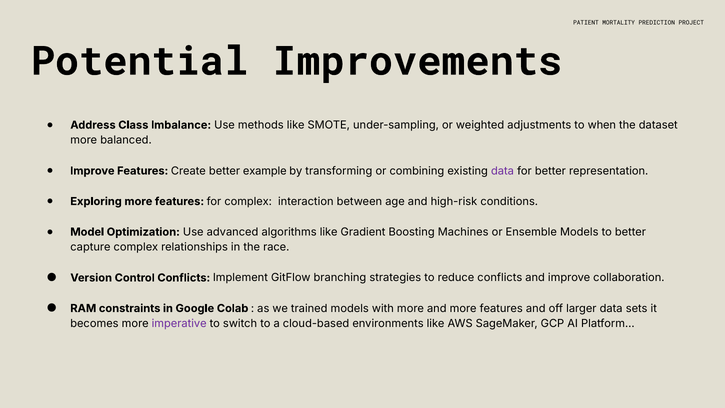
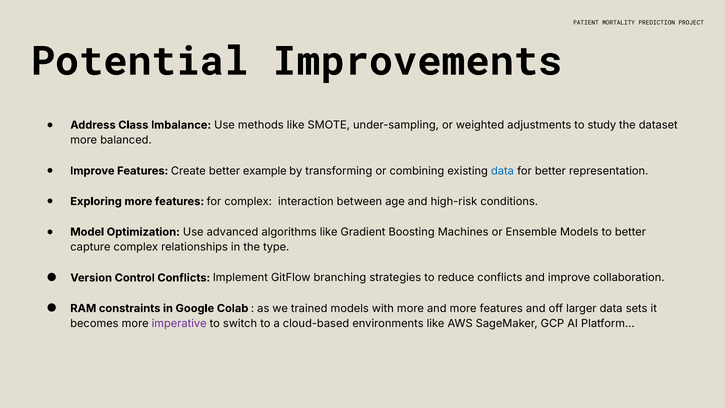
when: when -> study
data at (502, 171) colour: purple -> blue
race: race -> type
